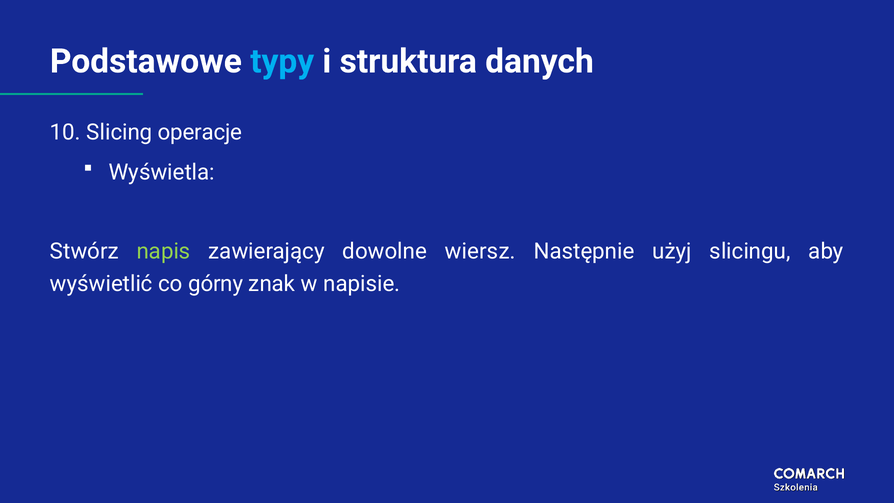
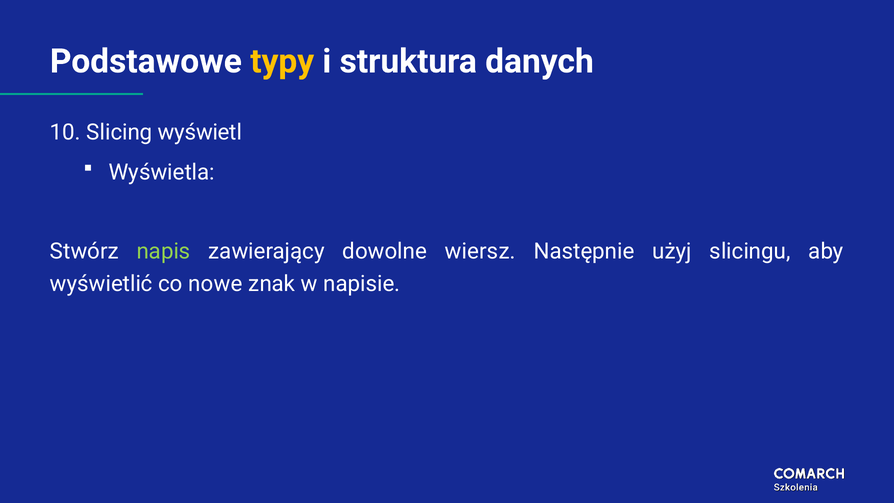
typy colour: light blue -> yellow
operacje: operacje -> wyświetl
górny: górny -> nowe
